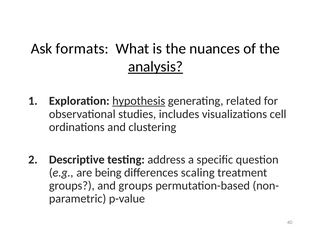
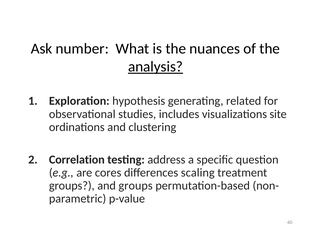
formats: formats -> number
hypothesis underline: present -> none
cell: cell -> site
Descriptive: Descriptive -> Correlation
being: being -> cores
